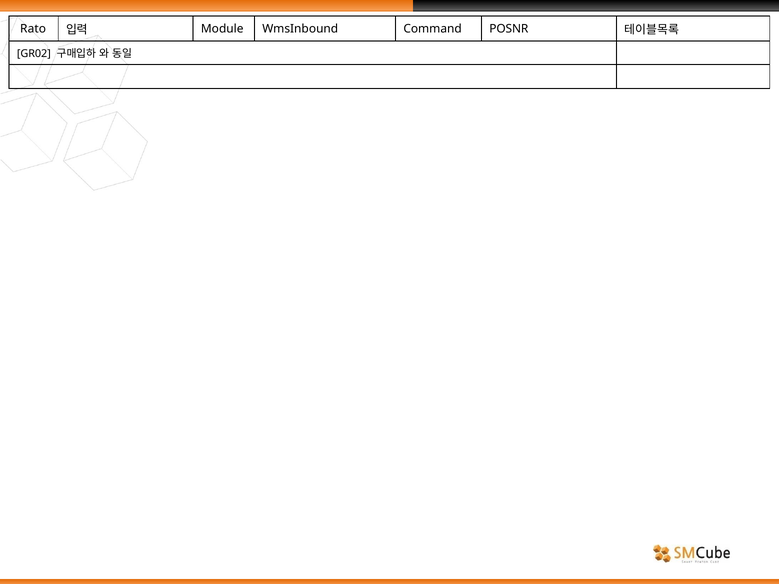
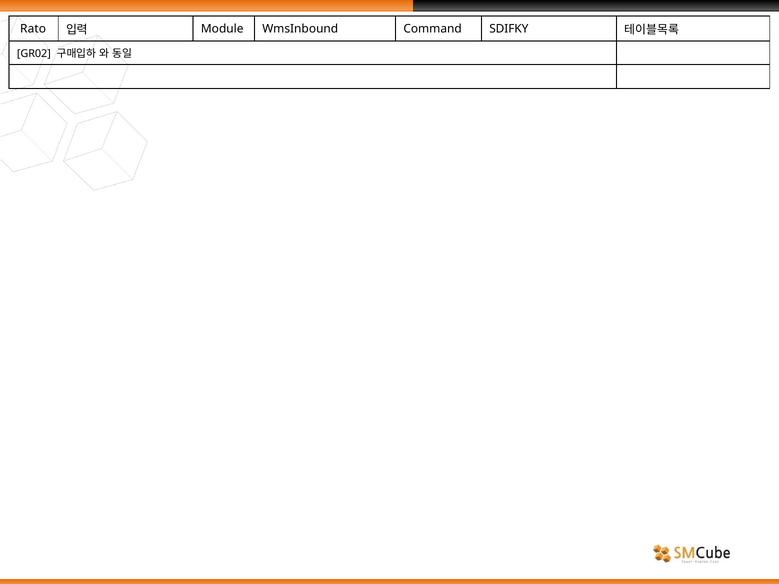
POSNR: POSNR -> SDIFKY
